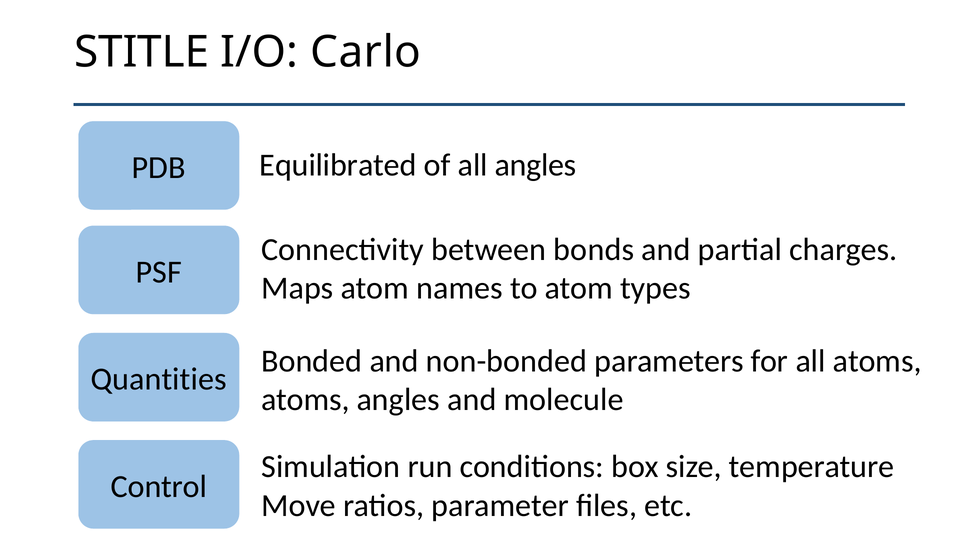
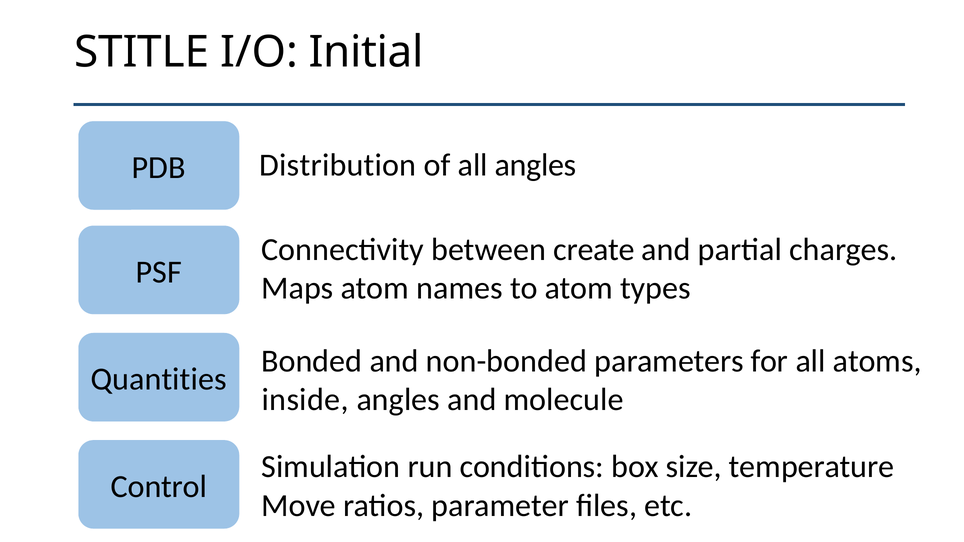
Carlo: Carlo -> Initial
Equilibrated: Equilibrated -> Distribution
bonds: bonds -> create
atoms at (305, 400): atoms -> inside
